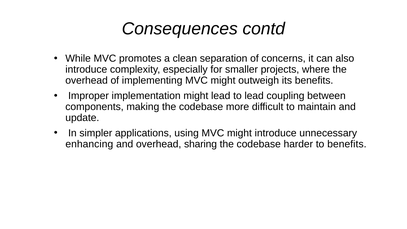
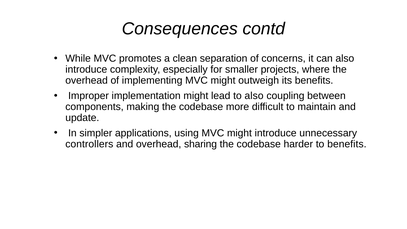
to lead: lead -> also
enhancing: enhancing -> controllers
